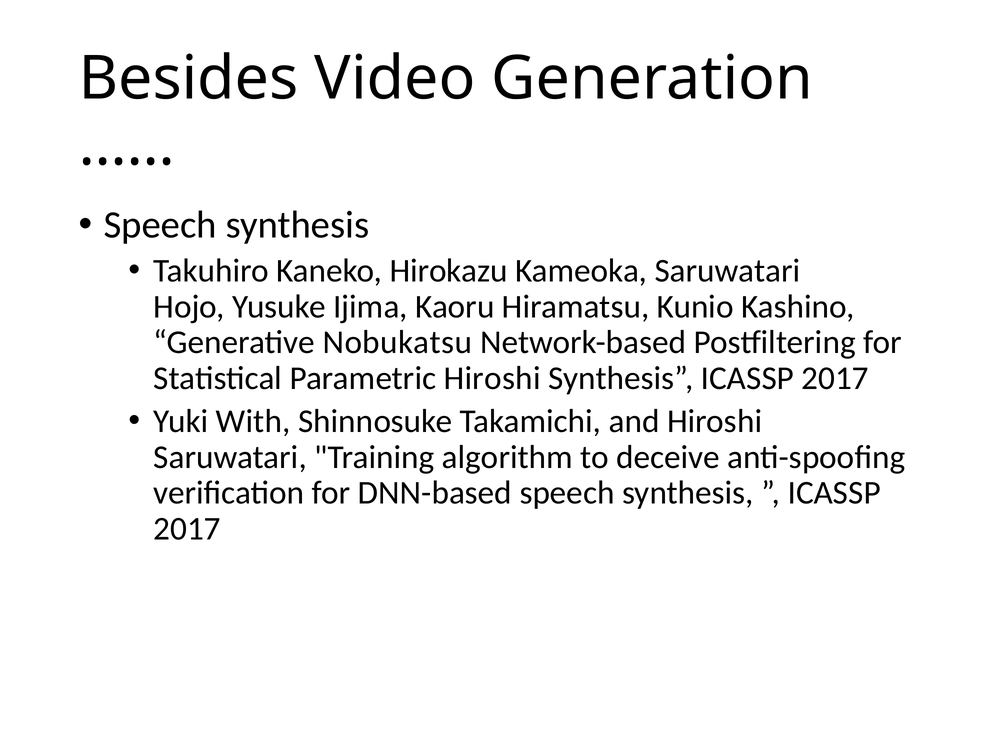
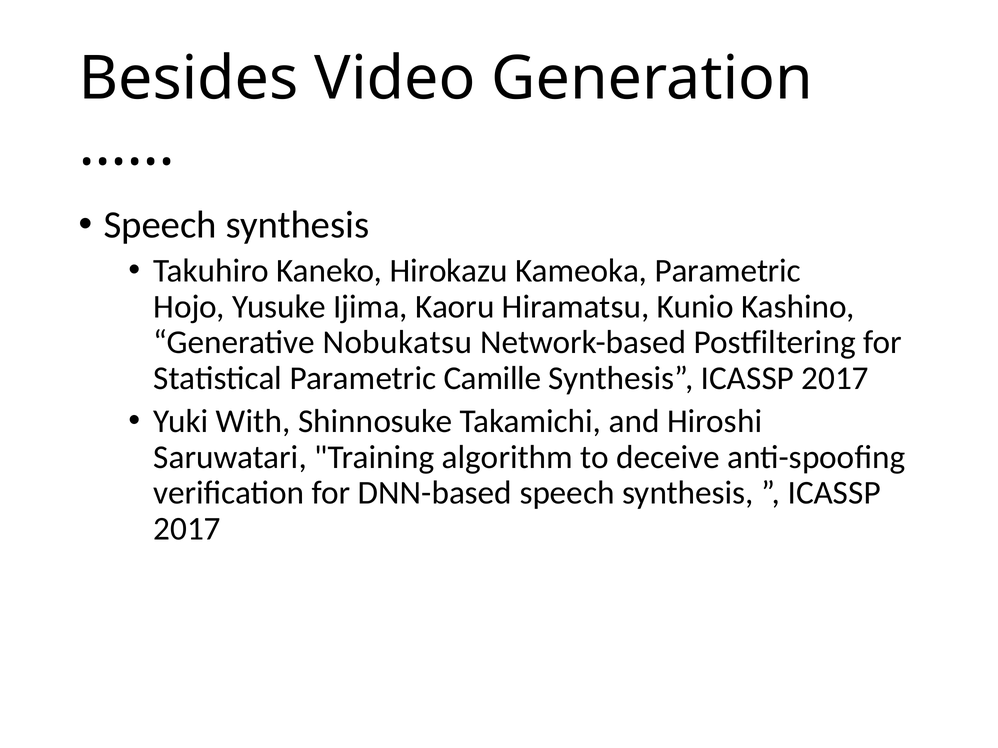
Kameoka Saruwatari: Saruwatari -> Parametric
Parametric Hiroshi: Hiroshi -> Camille
